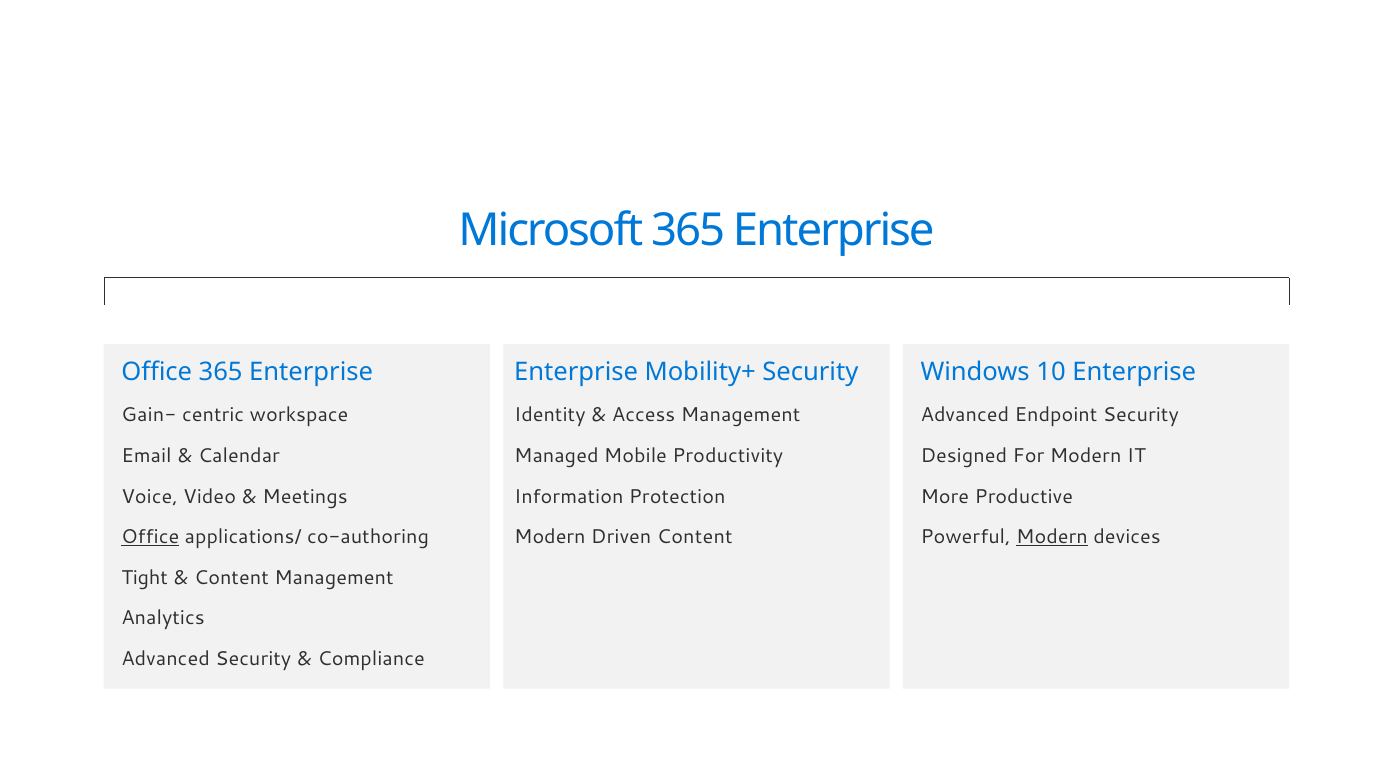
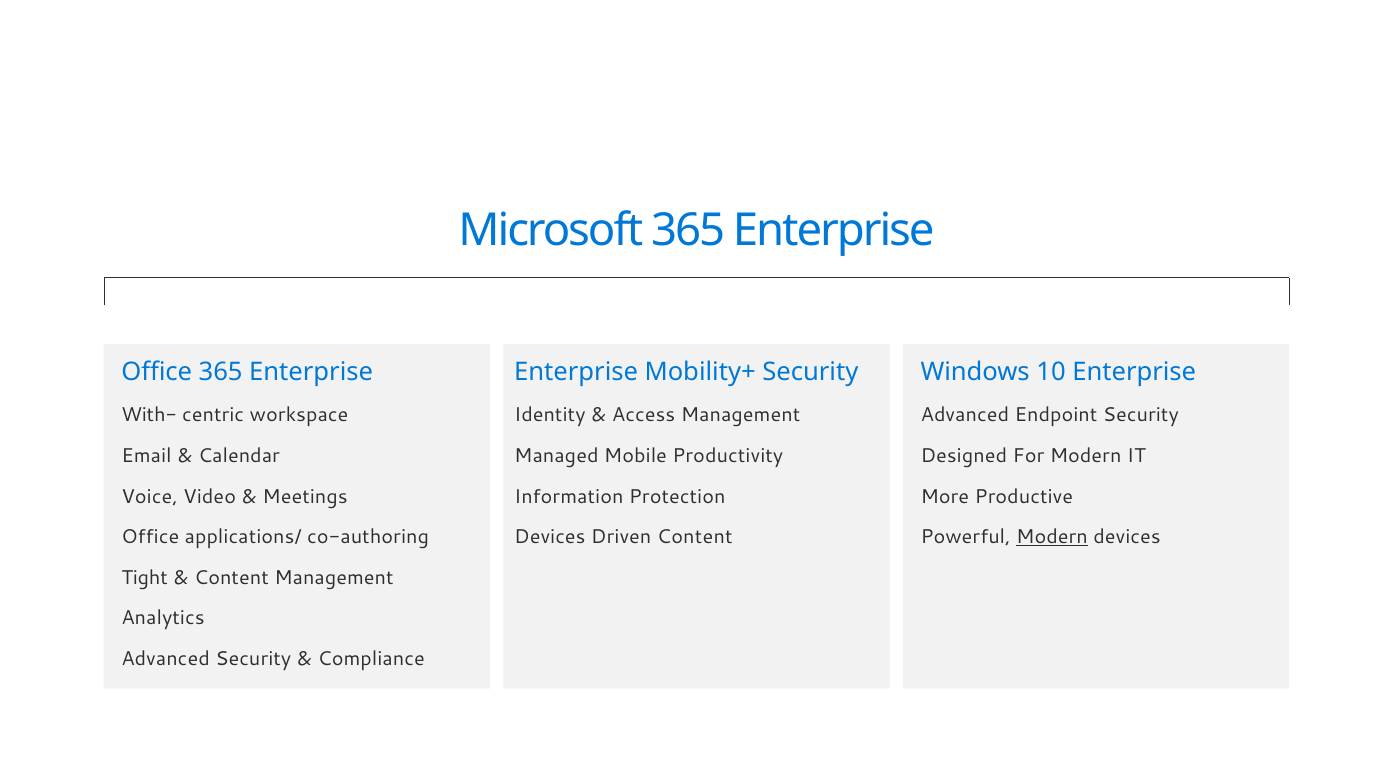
Gain-: Gain- -> With-
Office at (150, 537) underline: present -> none
Modern at (550, 537): Modern -> Devices
